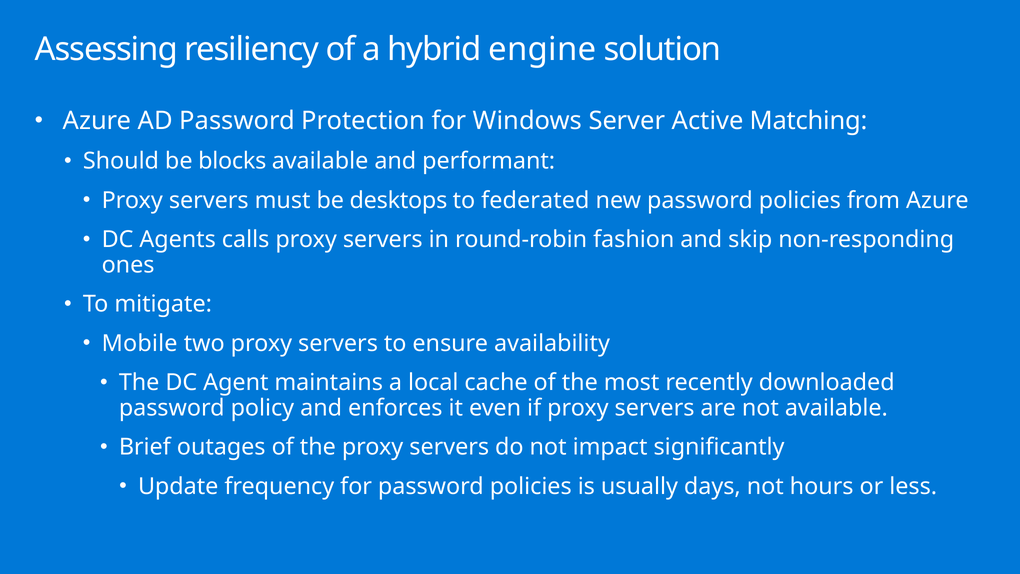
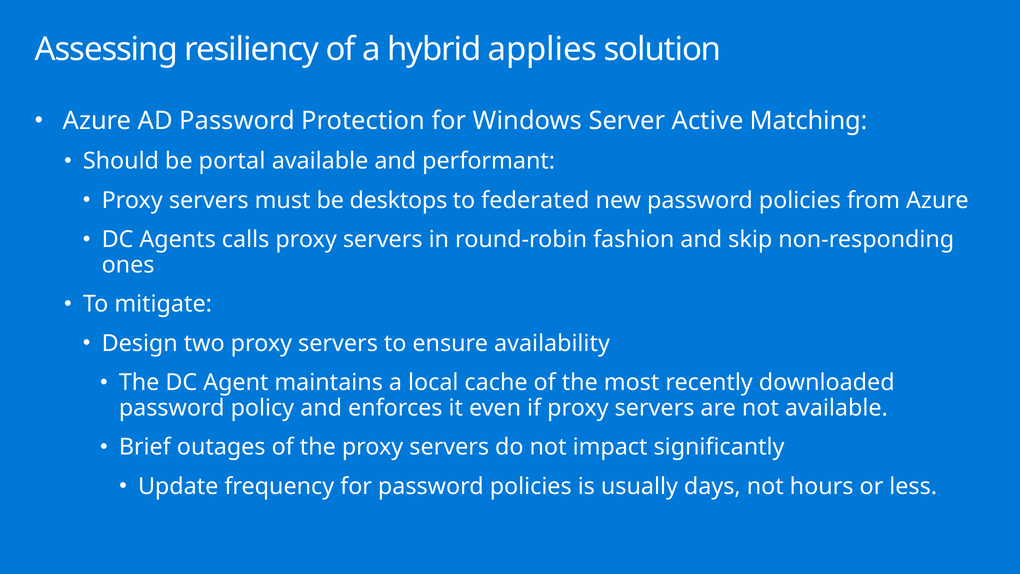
engine: engine -> applies
blocks: blocks -> portal
Mobile: Mobile -> Design
